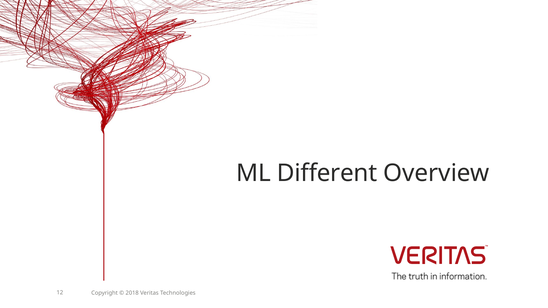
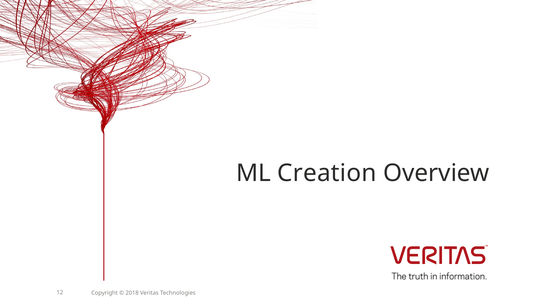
Different: Different -> Creation
